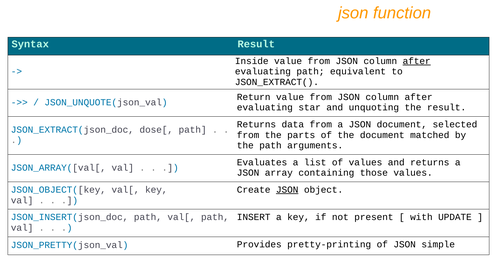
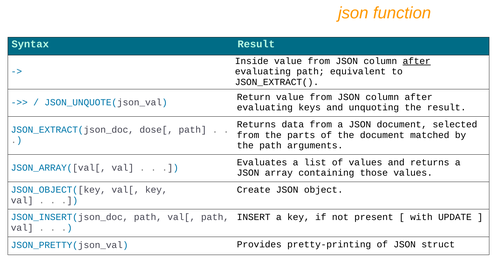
star: star -> keys
JSON at (287, 189) underline: present -> none
simple: simple -> struct
